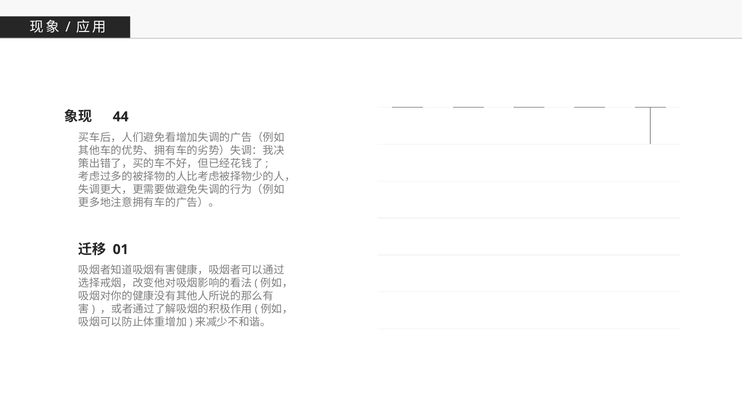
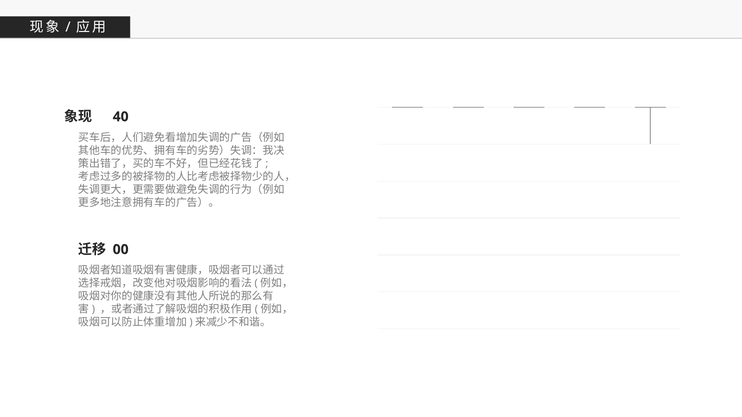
44: 44 -> 40
01: 01 -> 00
